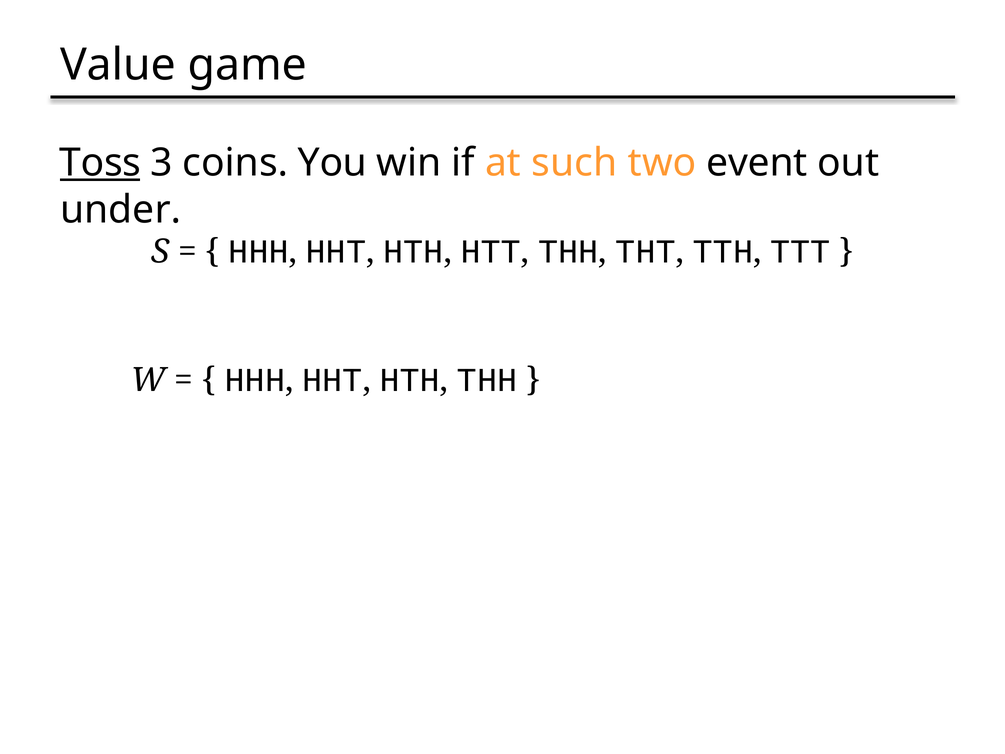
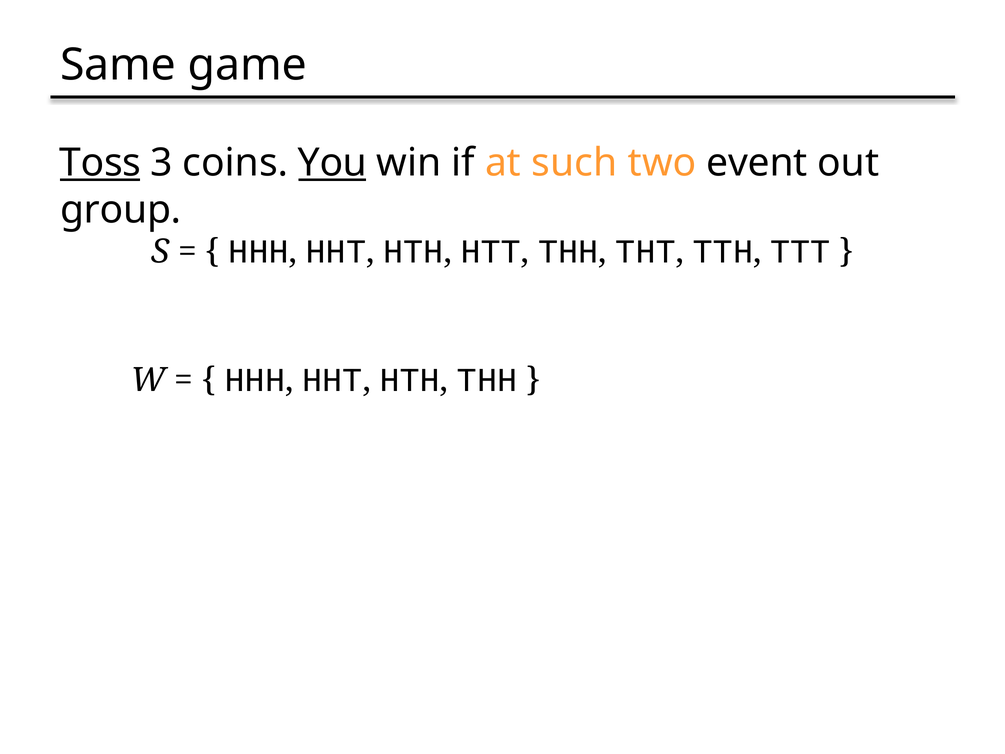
Value: Value -> Same
You underline: none -> present
under: under -> group
